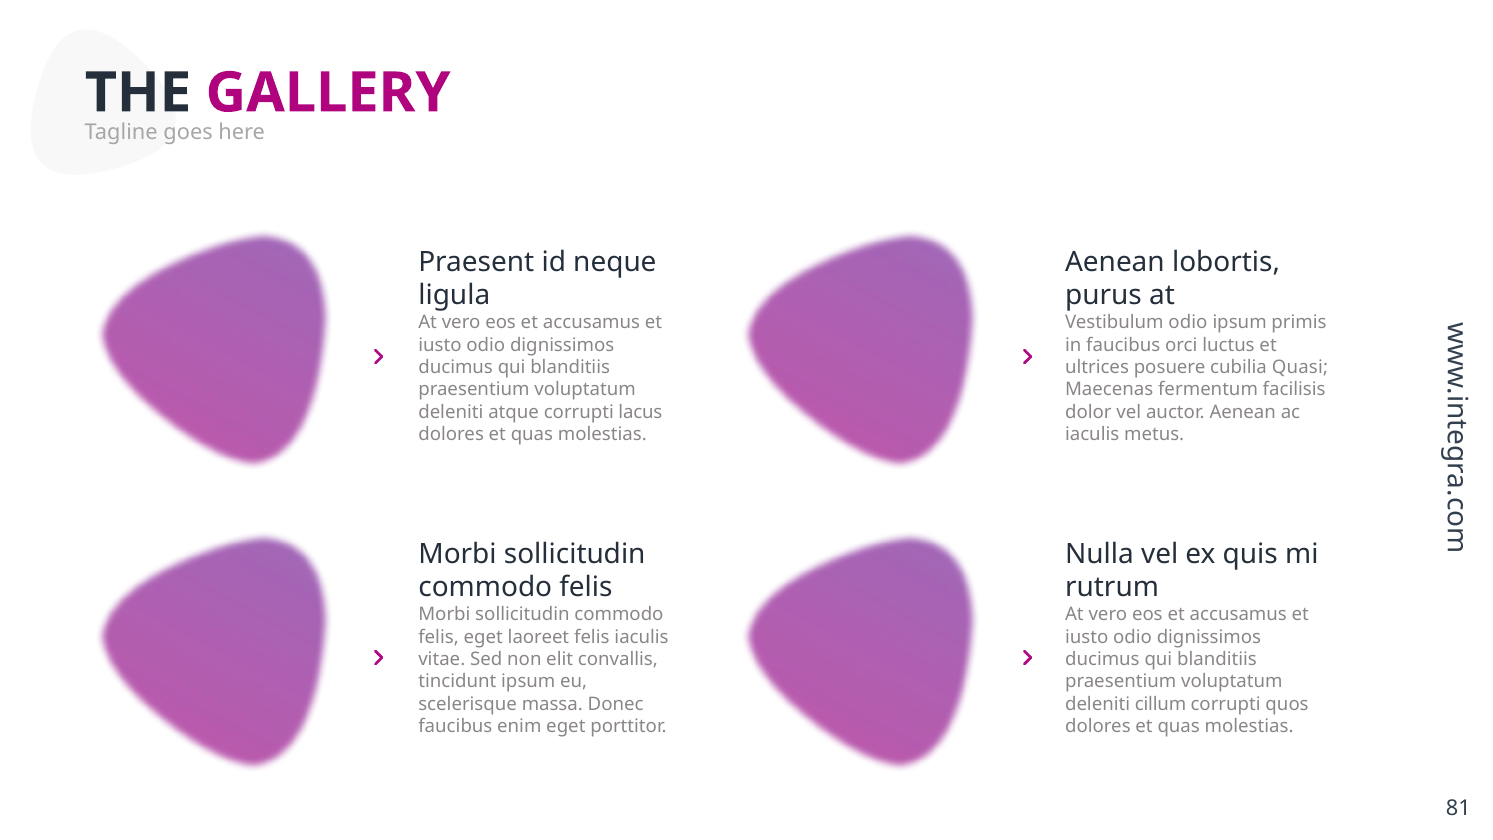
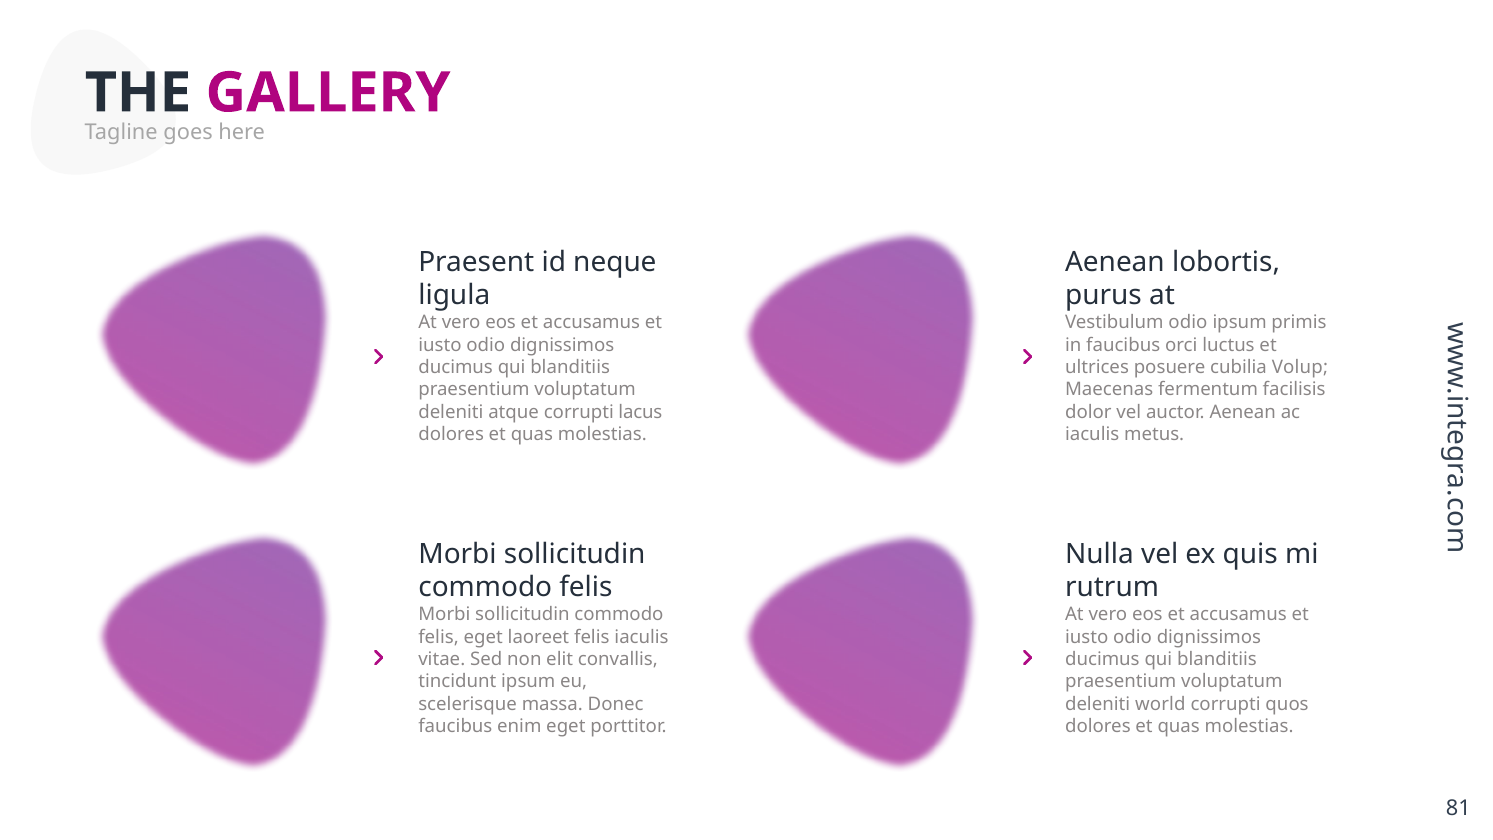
Quasi: Quasi -> Volup
cillum: cillum -> world
